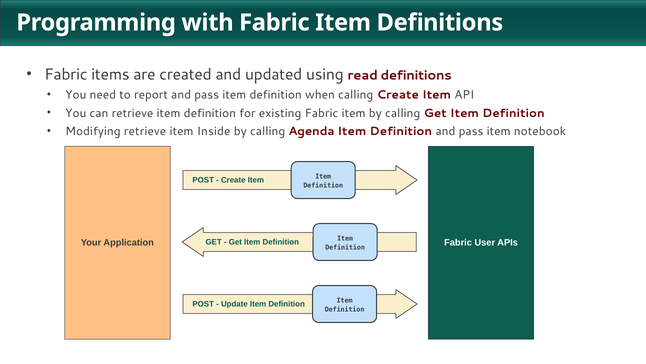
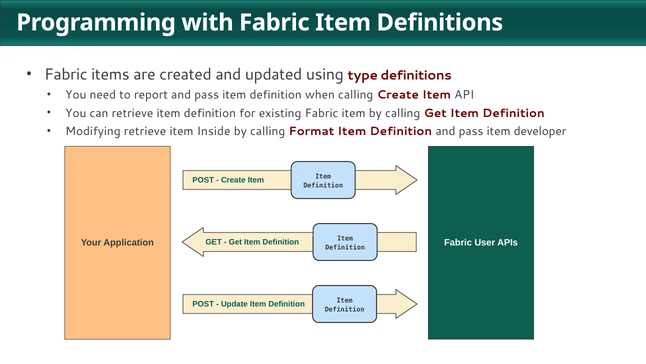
read: read -> type
Agenda: Agenda -> Format
notebook: notebook -> developer
